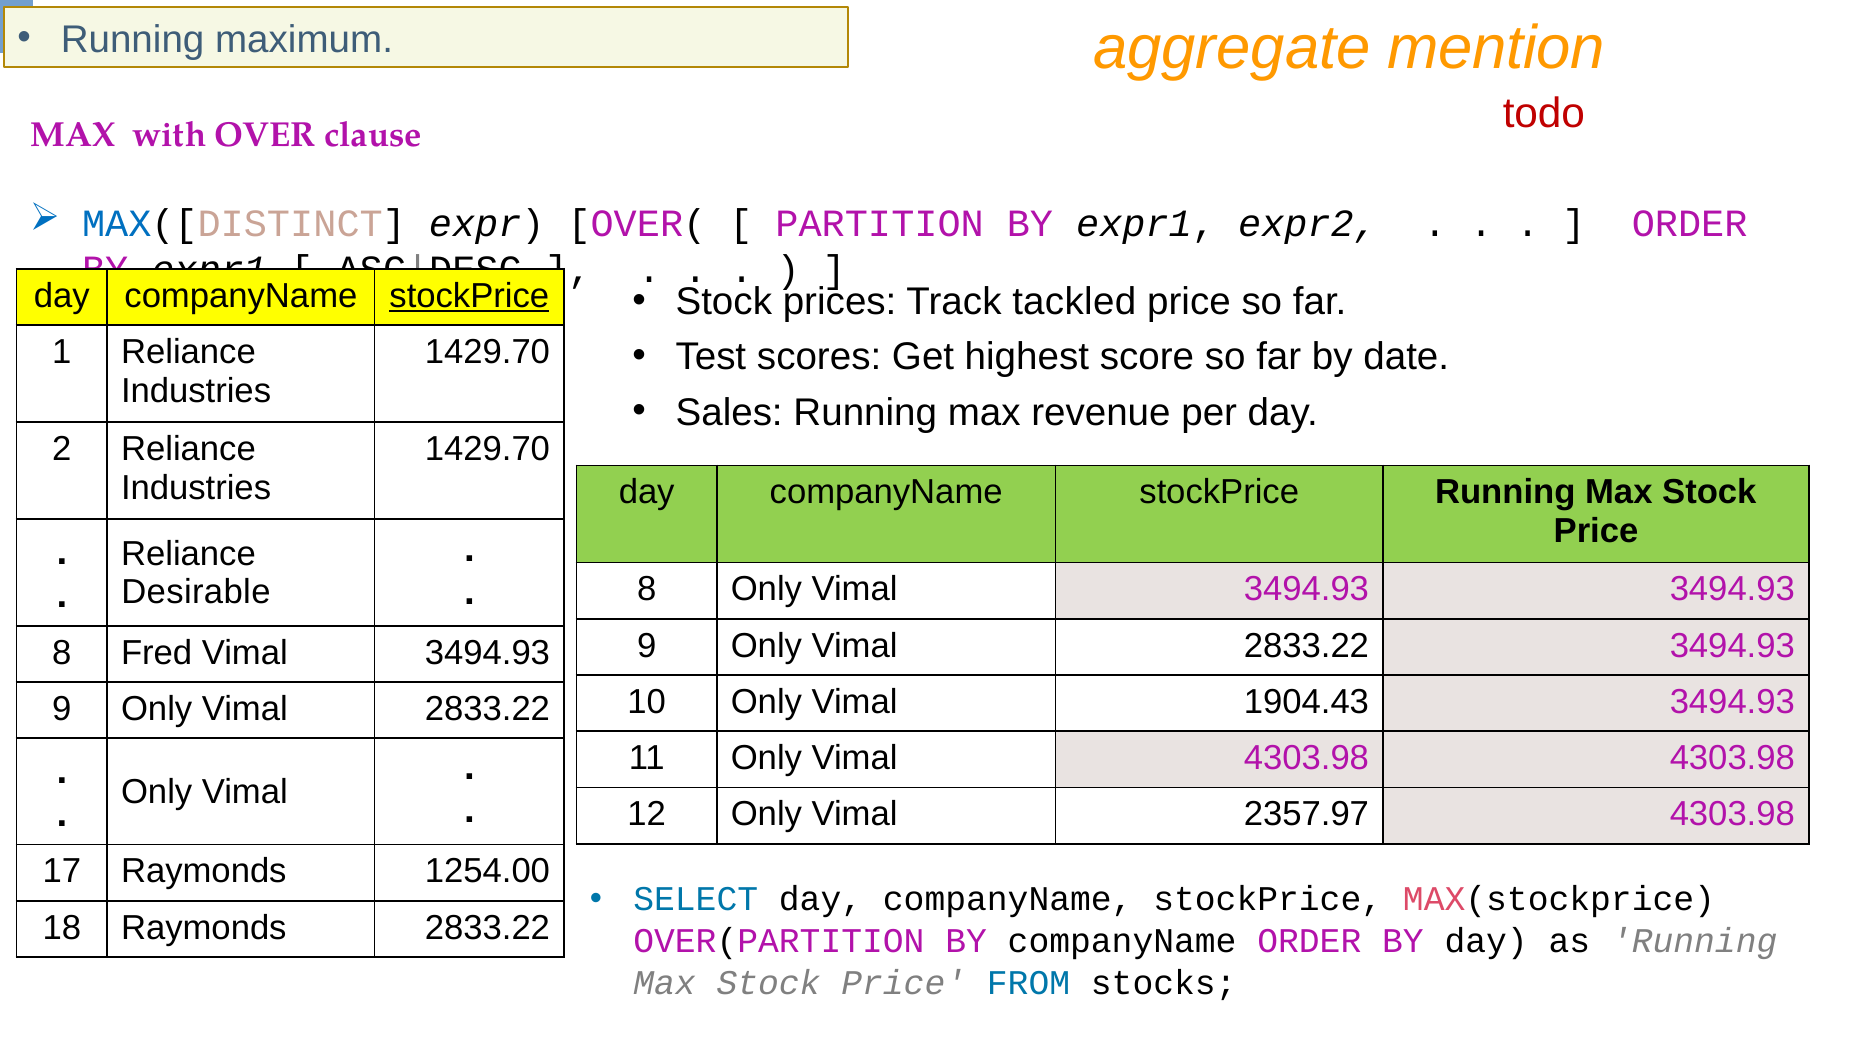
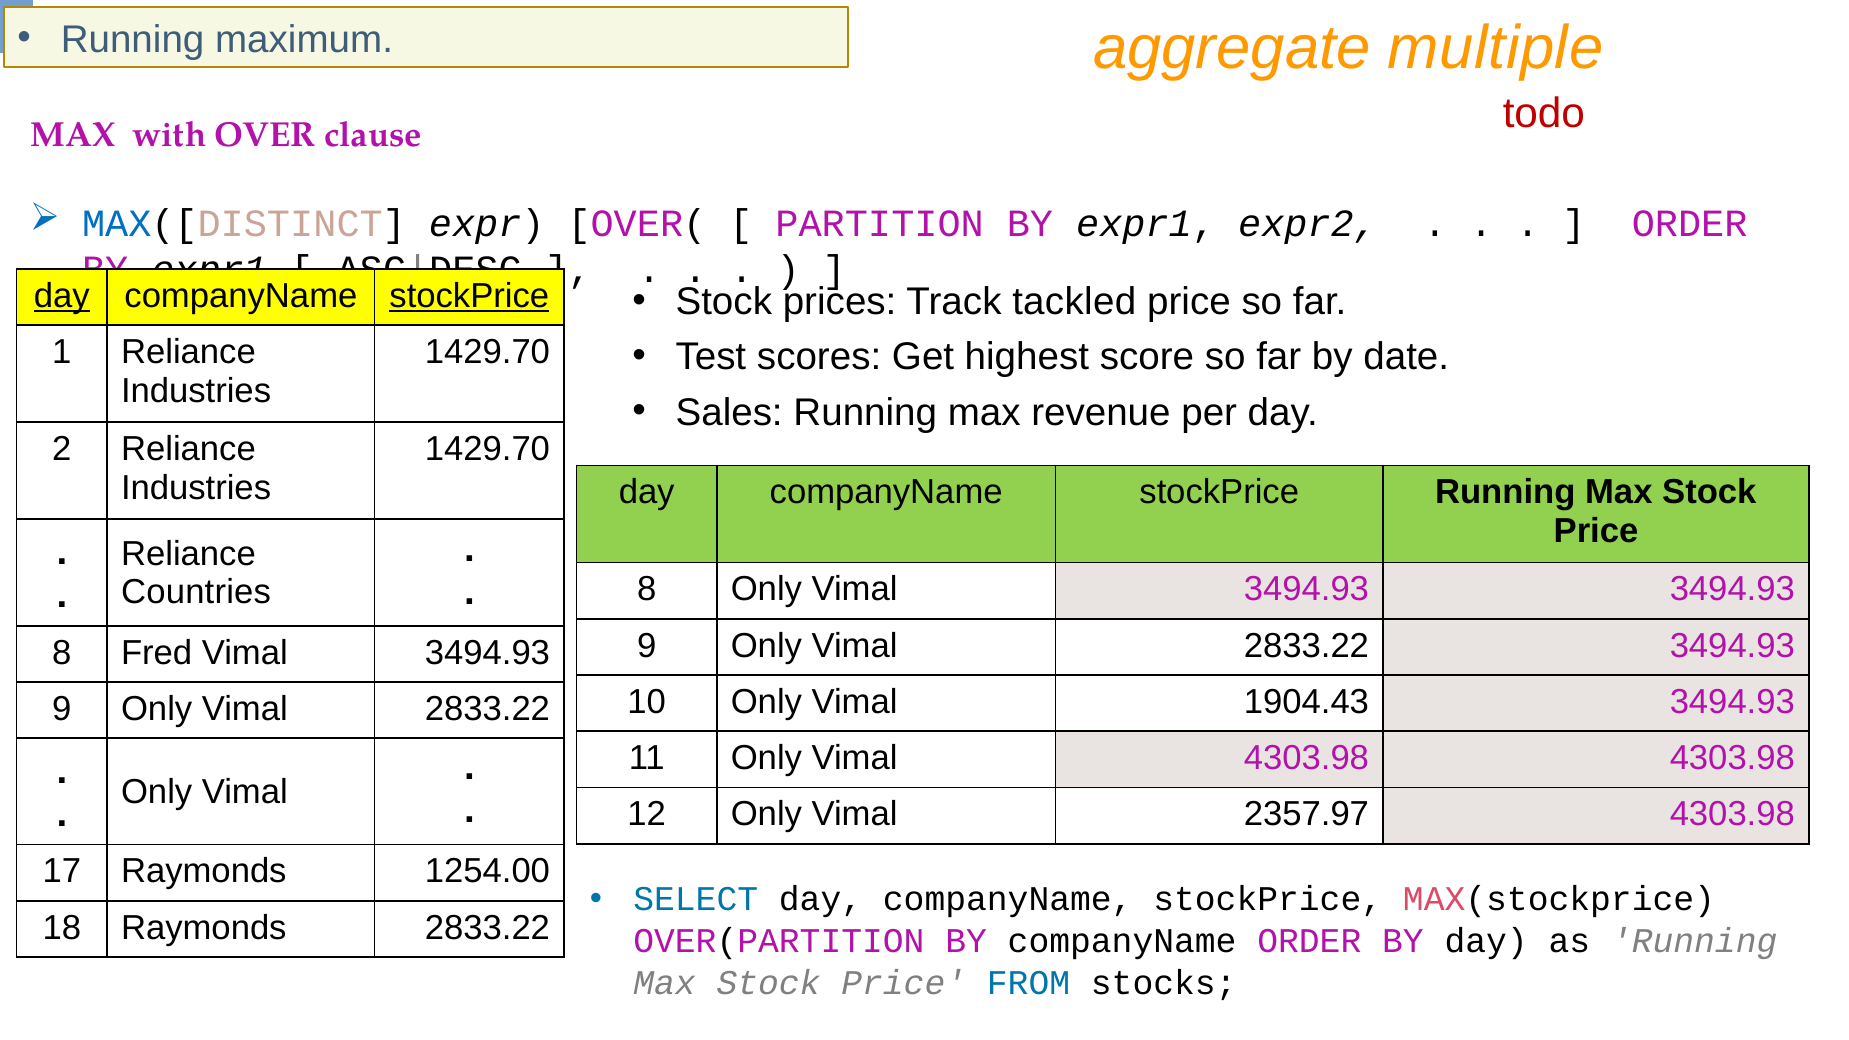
mention: mention -> multiple
day at (62, 296) underline: none -> present
Desirable: Desirable -> Countries
